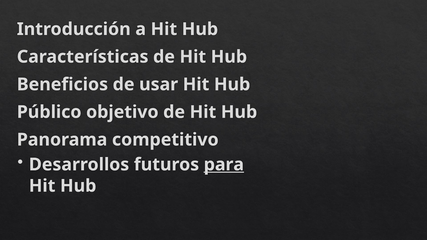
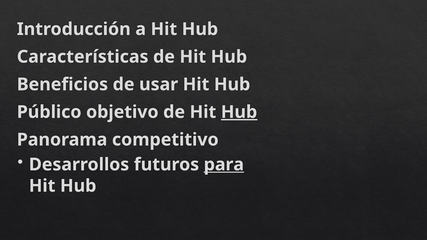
Hub at (239, 112) underline: none -> present
